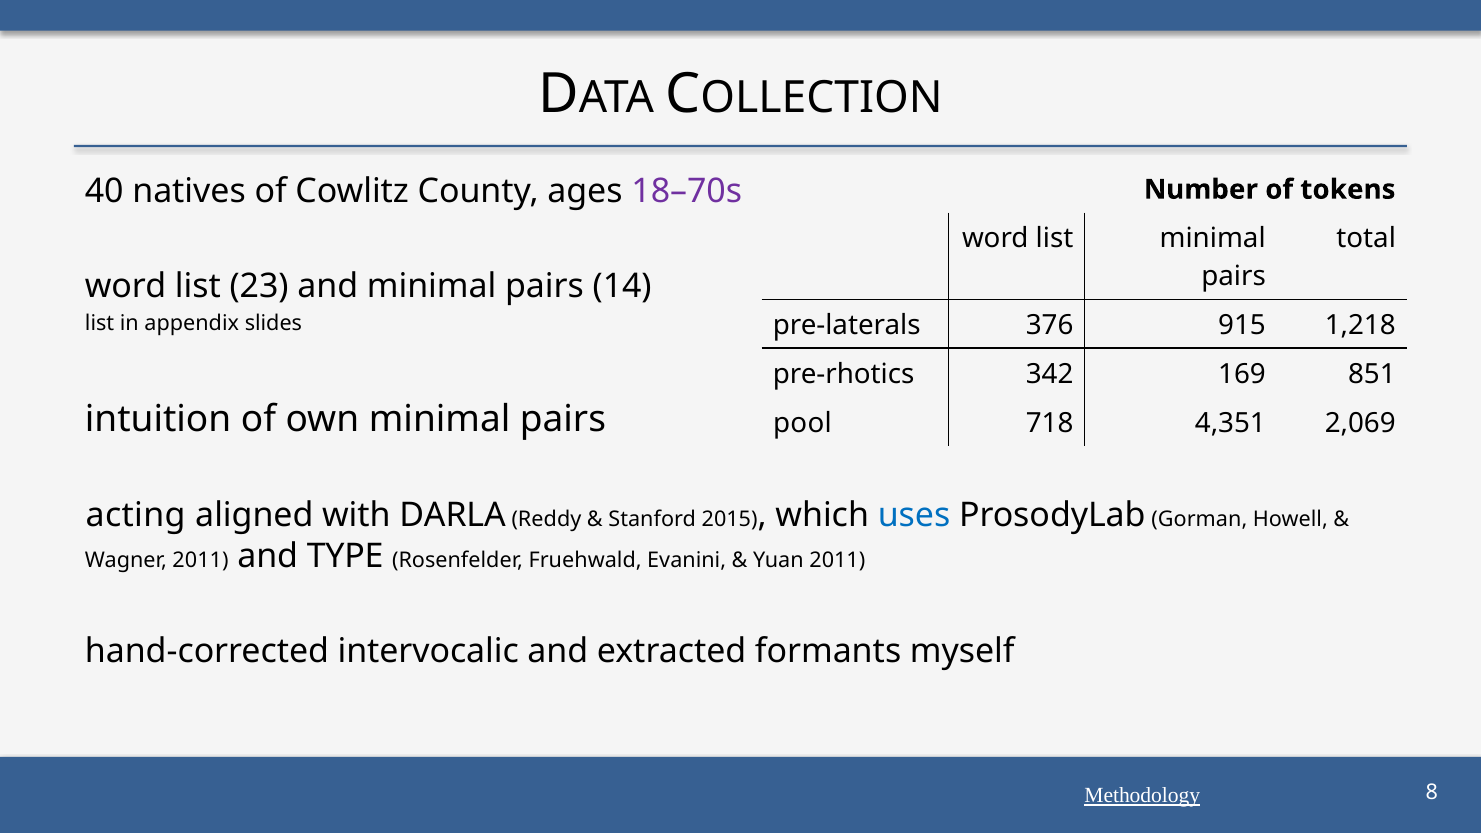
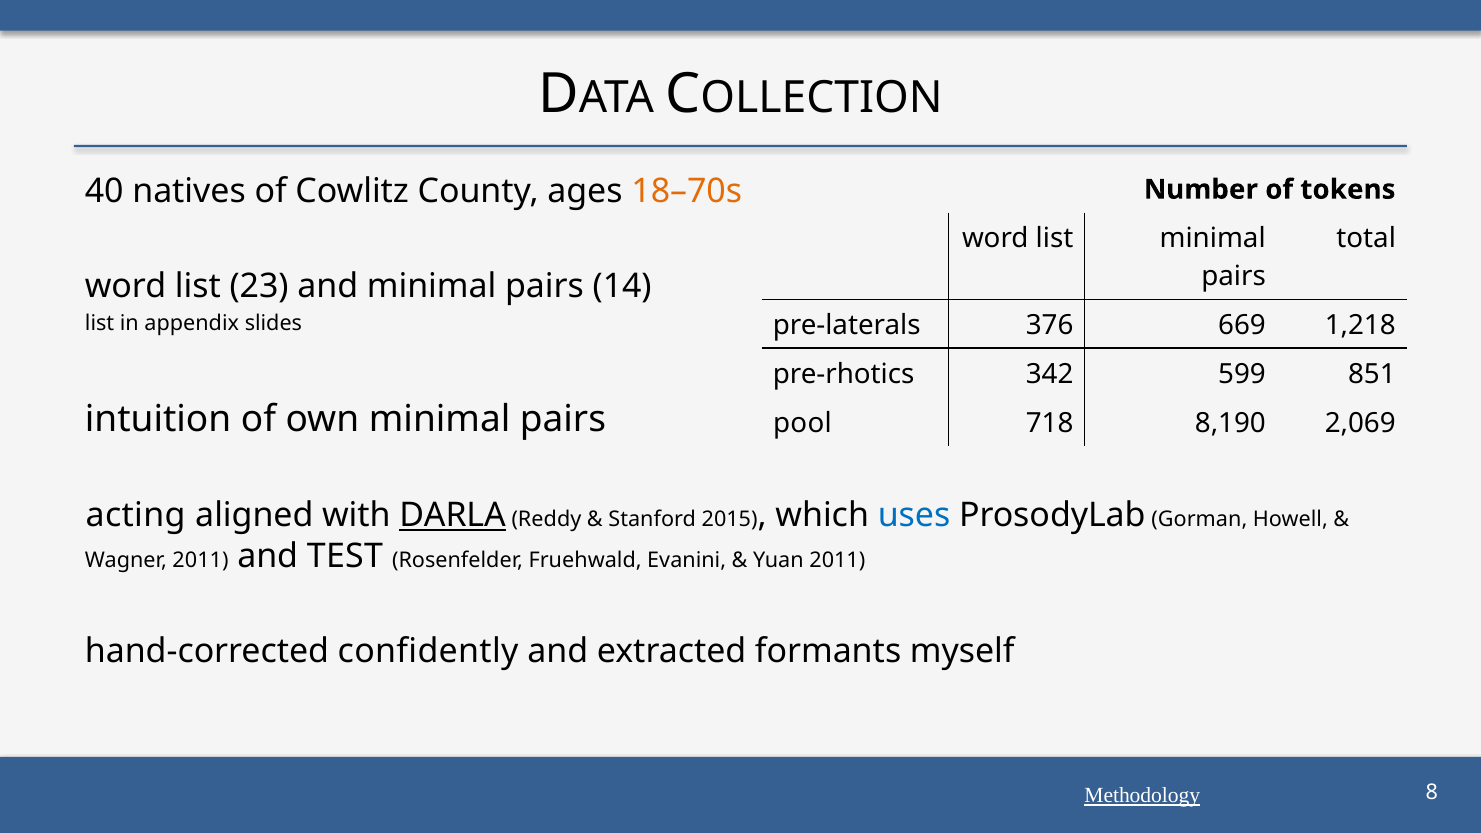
18–70s colour: purple -> orange
915: 915 -> 669
169: 169 -> 599
4,351: 4,351 -> 8,190
DARLA underline: none -> present
TYPE: TYPE -> TEST
intervocalic: intervocalic -> confidently
